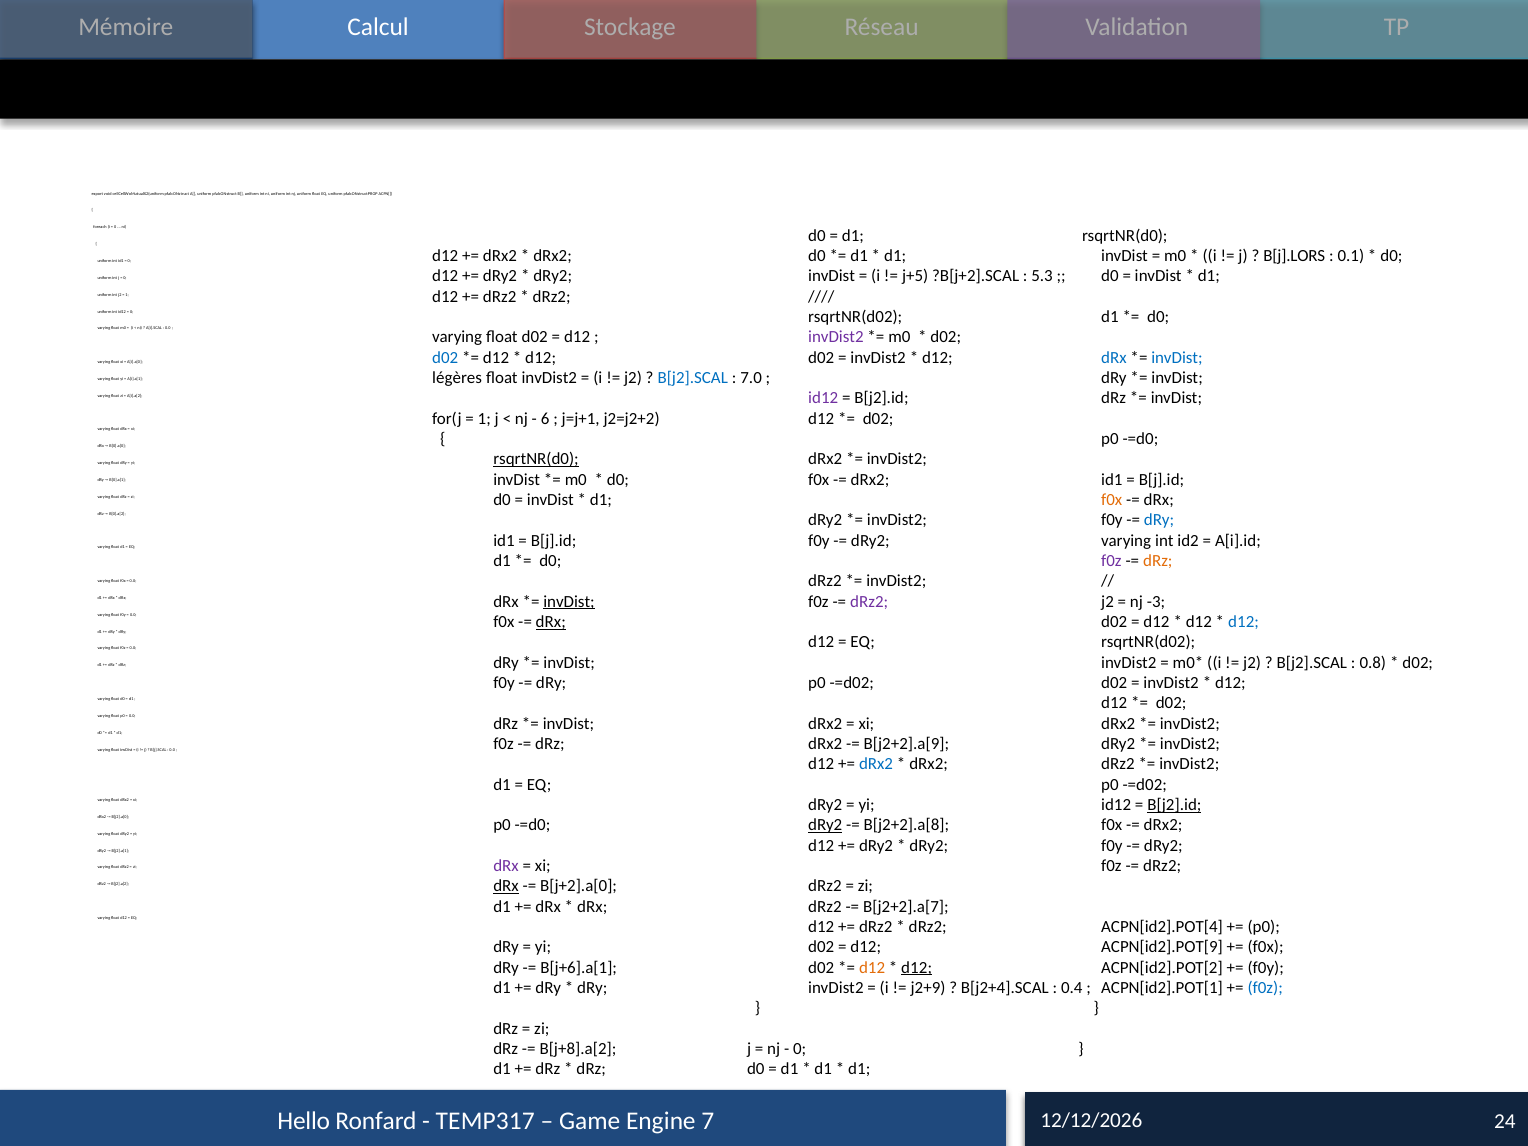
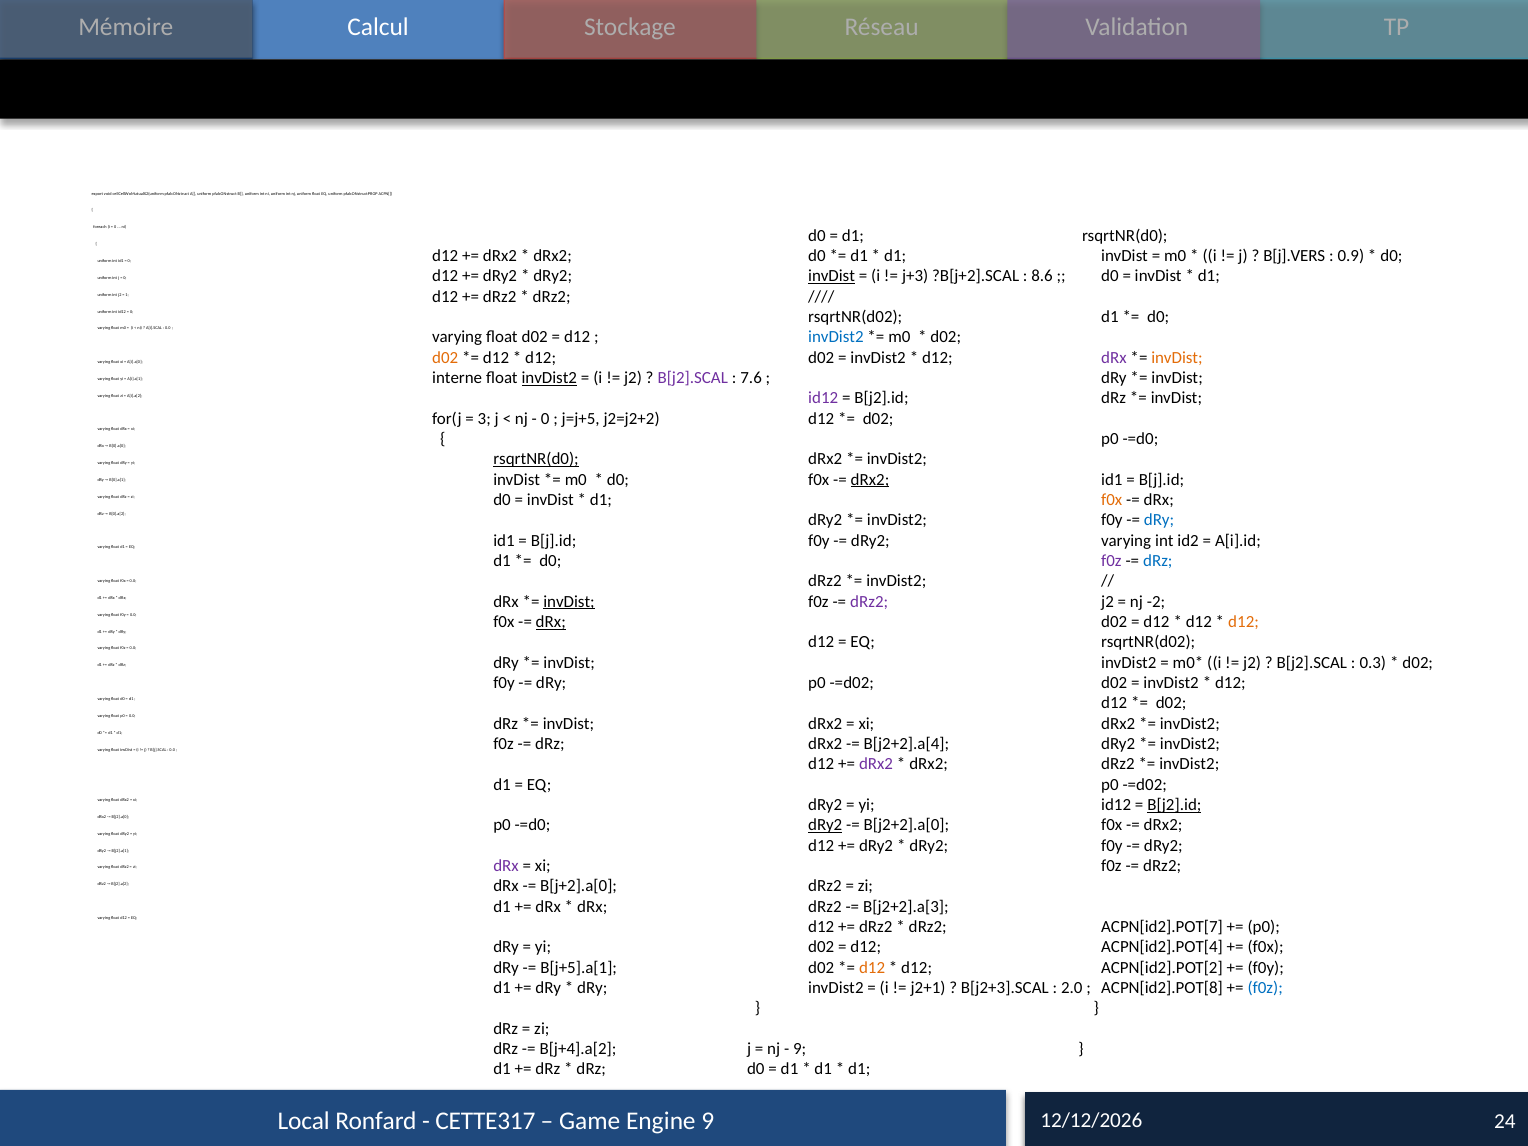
B[j].LORS: B[j].LORS -> B[j].VERS
0.1: 0.1 -> 0.9
invDist at (832, 276) underline: none -> present
j+5: j+5 -> j+3
5.3: 5.3 -> 8.6
invDist2 at (836, 337) colour: purple -> blue
d02 at (445, 358) colour: blue -> orange
dRx at (1114, 358) colour: blue -> purple
invDist at (1177, 358) colour: blue -> orange
légères: légères -> interne
invDist2 at (549, 378) underline: none -> present
B[j2].SCAL at (693, 378) colour: blue -> purple
7.0: 7.0 -> 7.6
1 at (484, 419): 1 -> 3
6 at (545, 419): 6 -> 0
j=j+1: j=j+1 -> j=j+5
dRx2 at (870, 480) underline: none -> present
dRz at (1158, 561) colour: orange -> blue
-3: -3 -> -2
d12 at (1244, 622) colour: blue -> orange
0.8: 0.8 -> 0.3
B[j2+2].a[9: B[j2+2].a[9 -> B[j2+2].a[4
dRx2 at (876, 764) colour: blue -> purple
B[j2+2].a[8: B[j2+2].a[8 -> B[j2+2].a[0
dRx at (506, 886) underline: present -> none
B[j2+2].a[7: B[j2+2].a[7 -> B[j2+2].a[3
ACPN[id2].POT[4: ACPN[id2].POT[4 -> ACPN[id2].POT[7
ACPN[id2].POT[9: ACPN[id2].POT[9 -> ACPN[id2].POT[4
B[j+6].a[1: B[j+6].a[1 -> B[j+5].a[1
d12 at (917, 968) underline: present -> none
j2+9: j2+9 -> j2+1
B[j2+4].SCAL: B[j2+4].SCAL -> B[j2+3].SCAL
0.4: 0.4 -> 2.0
ACPN[id2].POT[1: ACPN[id2].POT[1 -> ACPN[id2].POT[8
B[j+8].a[2: B[j+8].a[2 -> B[j+4].a[2
0 at (800, 1049): 0 -> 9
Hello: Hello -> Local
TEMP317: TEMP317 -> CETTE317
Engine 7: 7 -> 9
